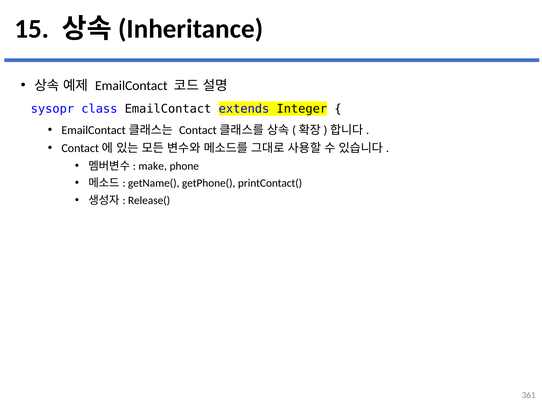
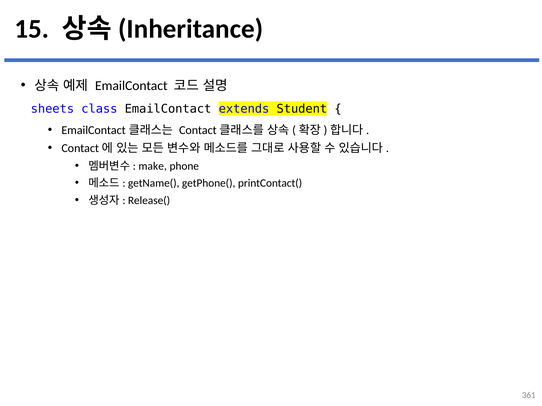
sysopr: sysopr -> sheets
Integer: Integer -> Student
